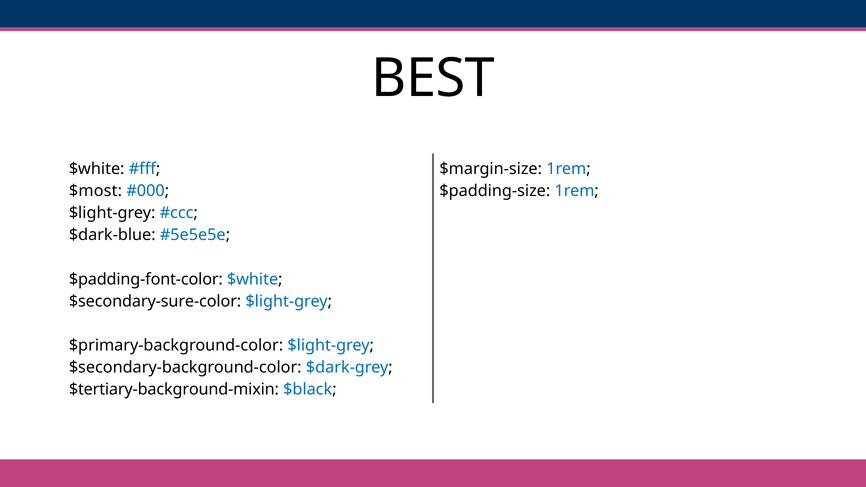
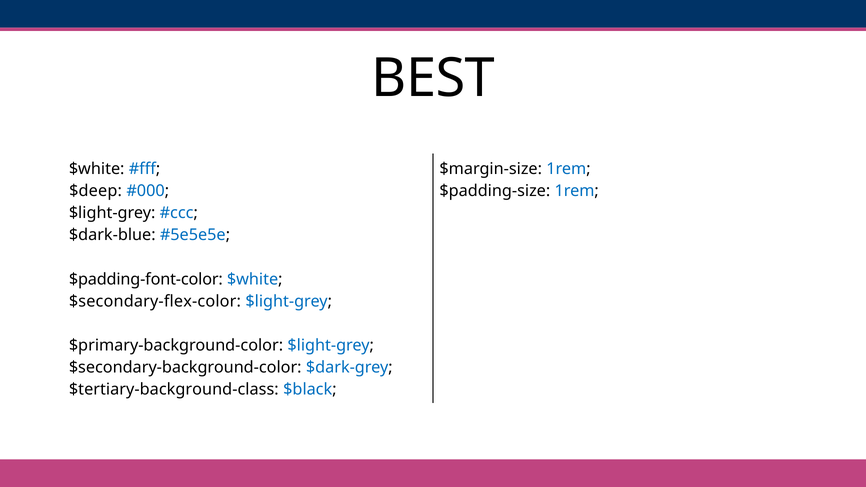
$most: $most -> $deep
$secondary-sure-color: $secondary-sure-color -> $secondary-flex-color
$tertiary-background-mixin: $tertiary-background-mixin -> $tertiary-background-class
